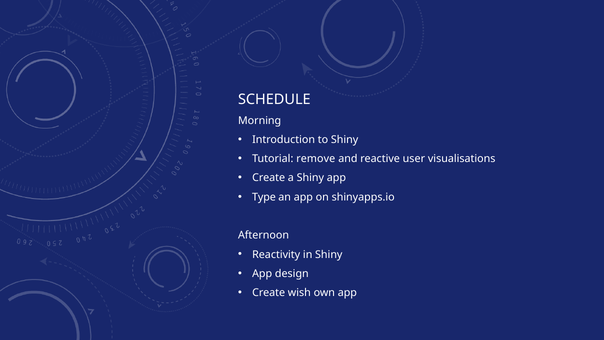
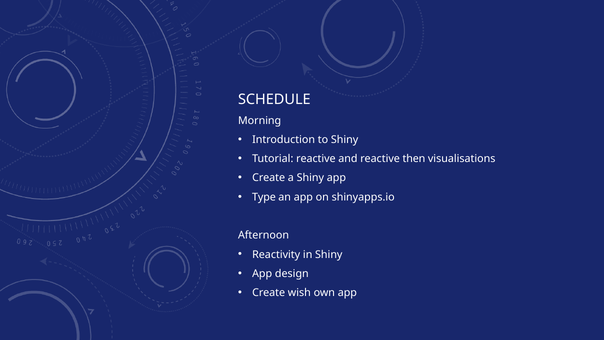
Tutorial remove: remove -> reactive
user: user -> then
